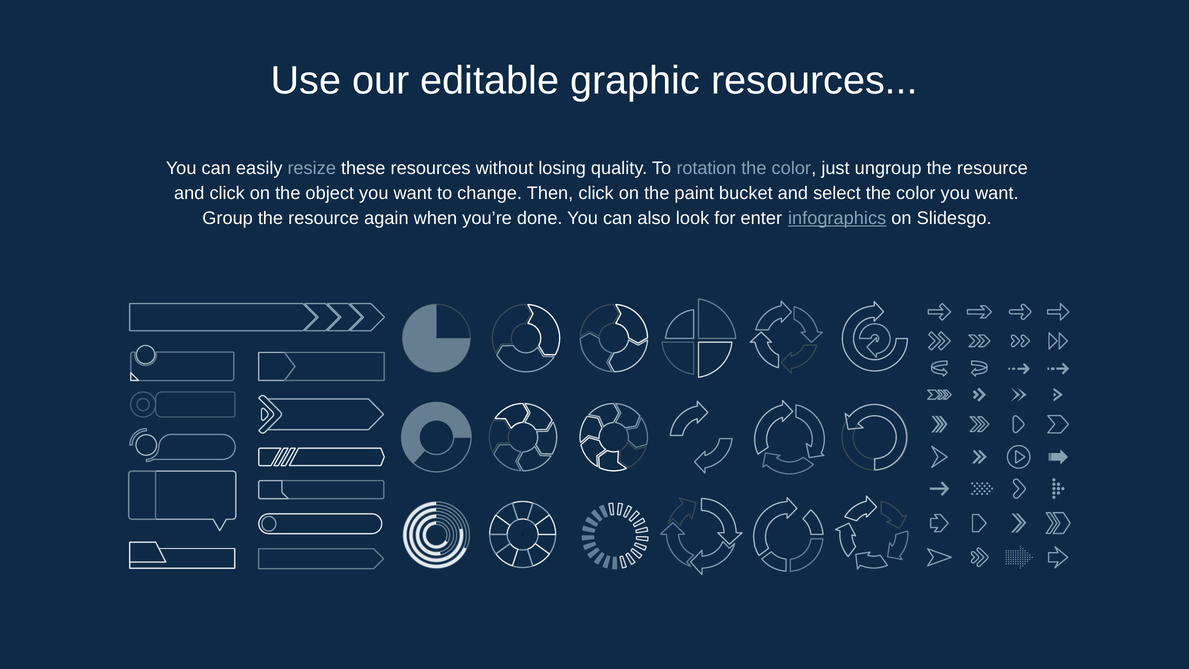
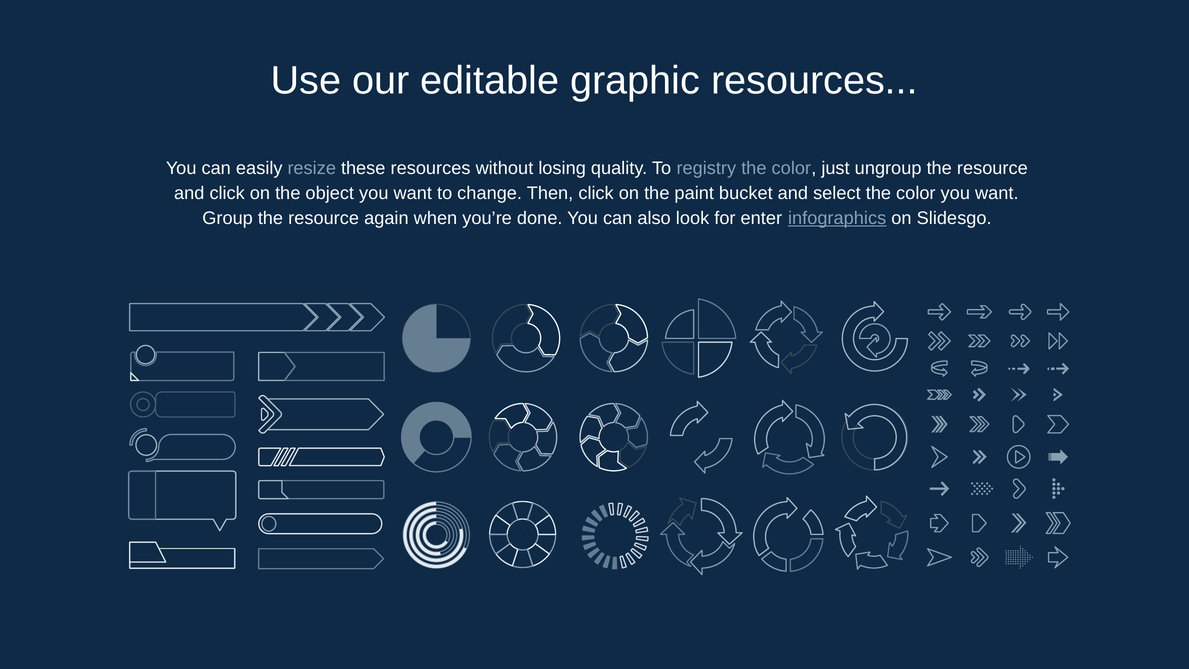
rotation: rotation -> registry
